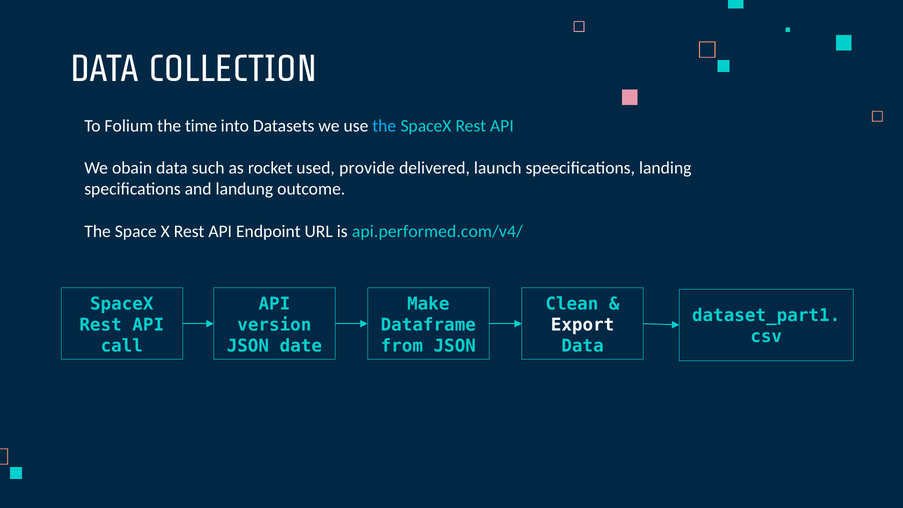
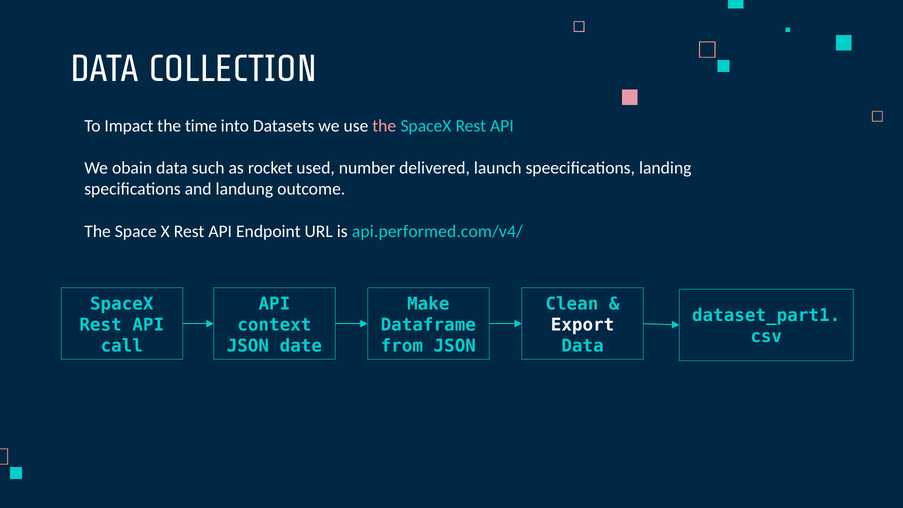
Folium: Folium -> Impact
the at (384, 126) colour: light blue -> pink
provide: provide -> number
version: version -> context
